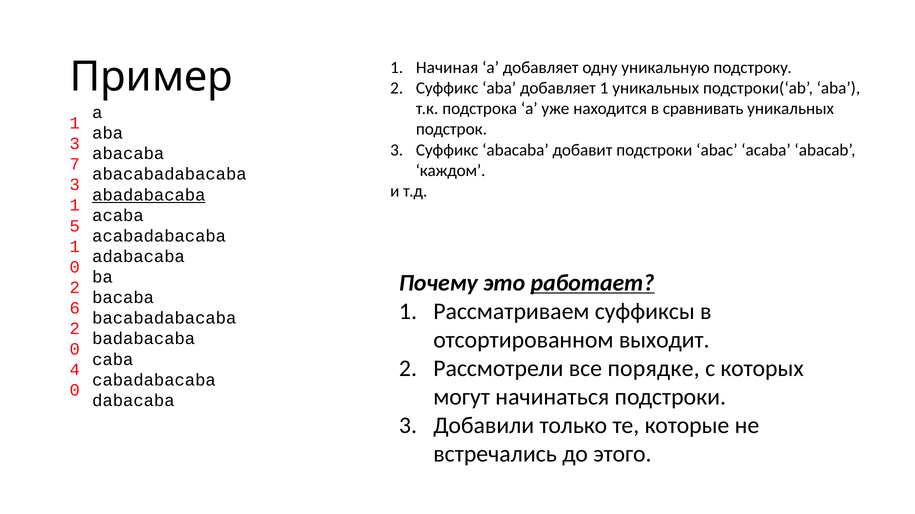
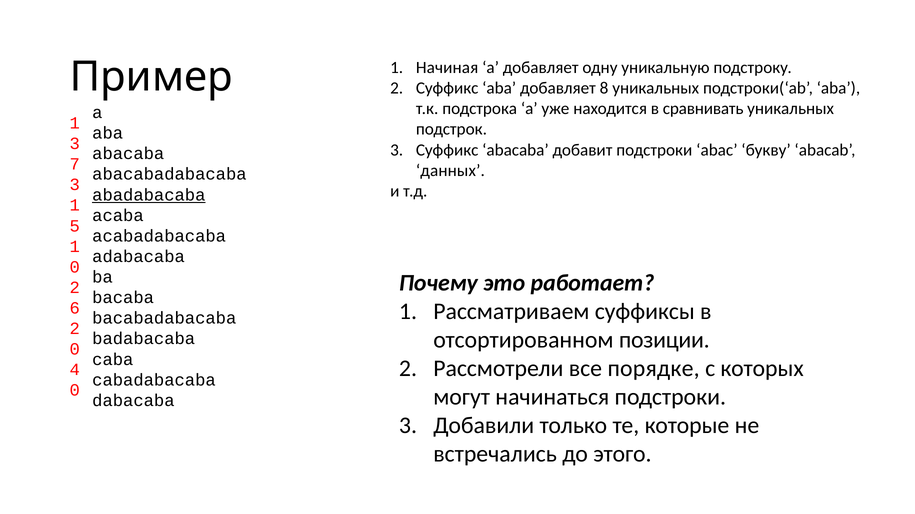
добавляет 1: 1 -> 8
abac acaba: acaba -> букву
каждом: каждом -> данных
работает underline: present -> none
выходит: выходит -> позиции
